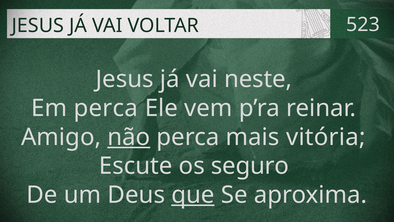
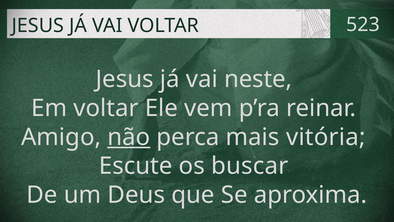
Em perca: perca -> voltar
seguro: seguro -> buscar
que underline: present -> none
